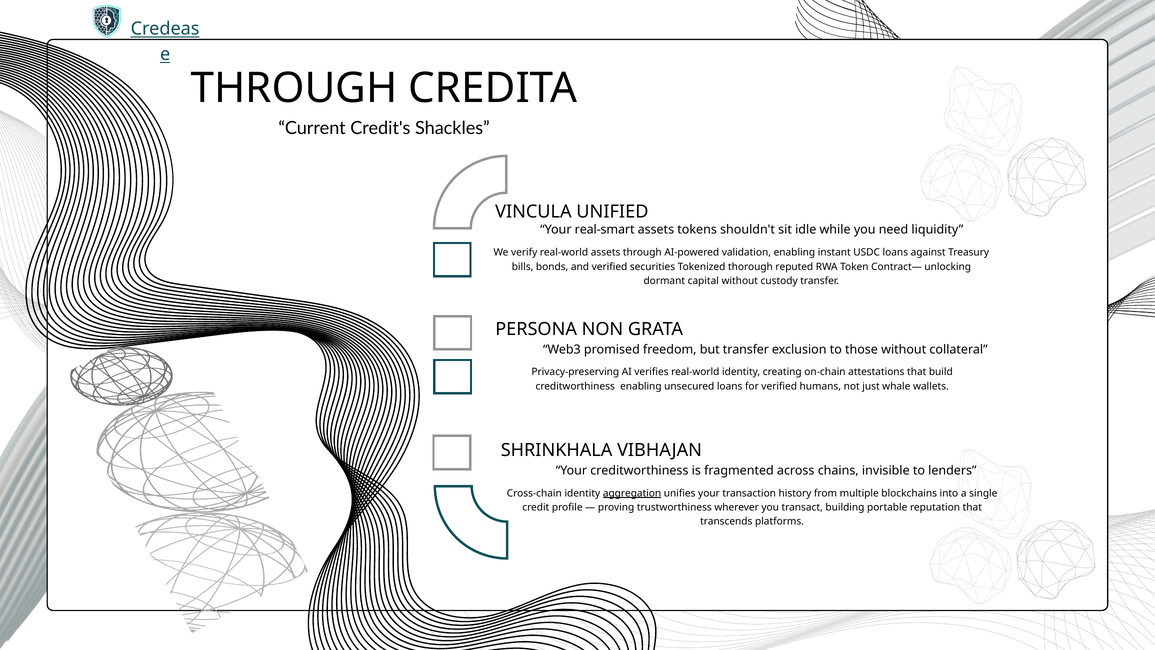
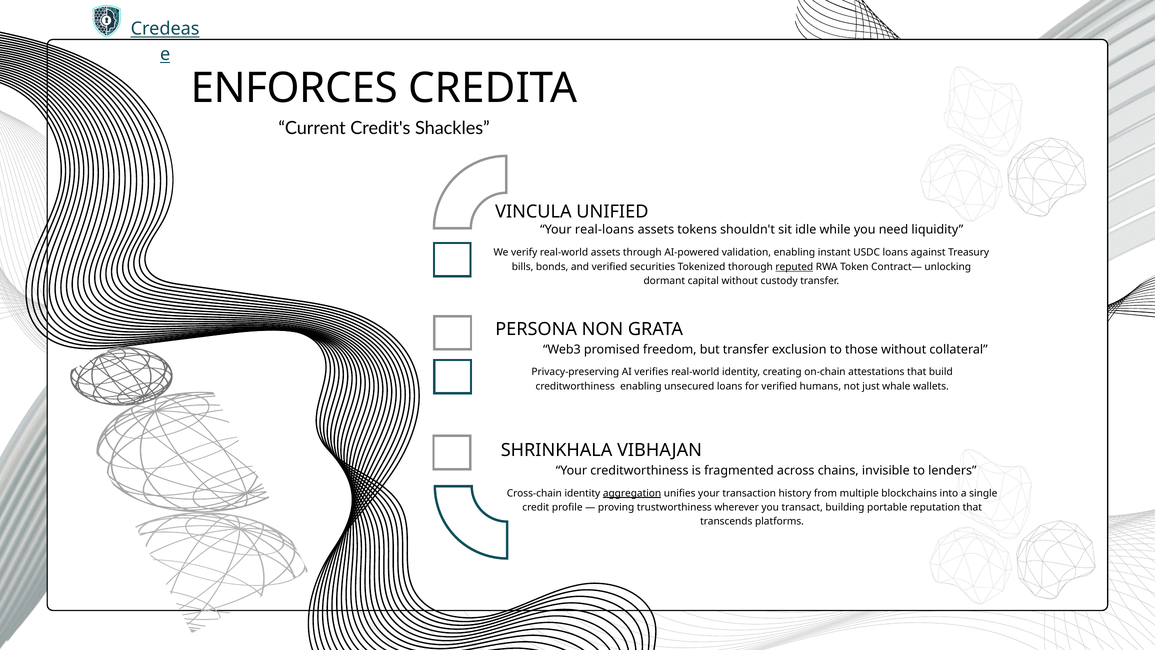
THROUGH at (294, 89): THROUGH -> ENFORCES
real-smart: real-smart -> real-loans
reputed underline: none -> present
